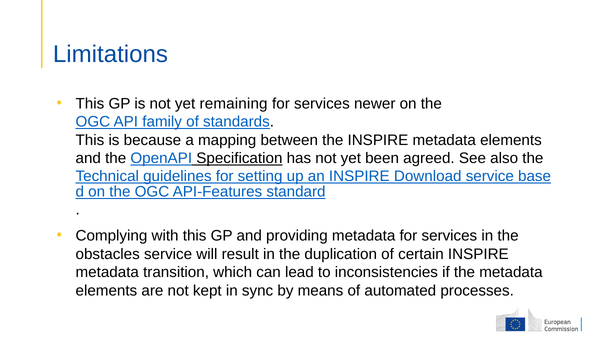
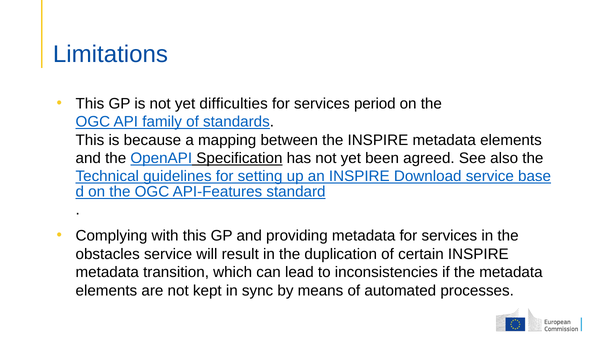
remaining: remaining -> difficulties
newer: newer -> period
